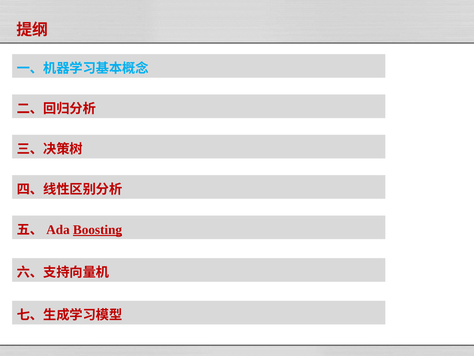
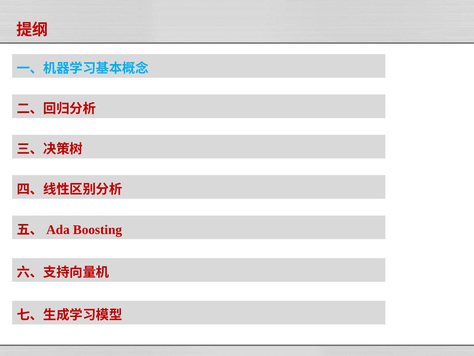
Boosting underline: present -> none
